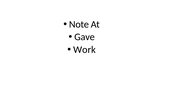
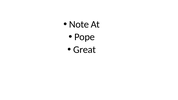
Gave: Gave -> Pope
Work: Work -> Great
